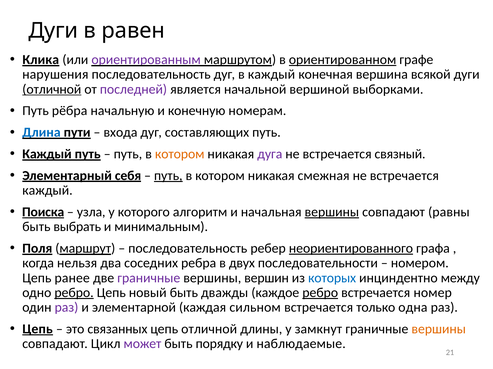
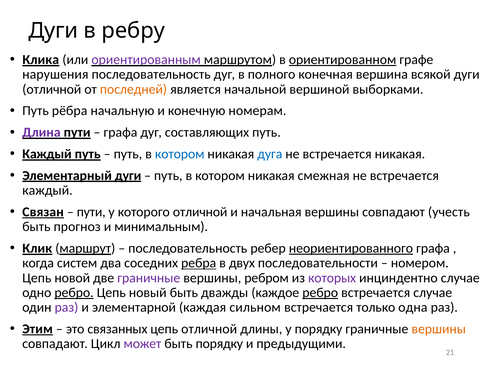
равен: равен -> ребру
в каждый: каждый -> полного
отличной at (52, 89) underline: present -> none
последней colour: purple -> orange
Длина colour: blue -> purple
входа at (120, 133): входа -> графа
котором at (180, 154) colour: orange -> blue
дуга colour: purple -> blue
встречается связный: связный -> никакая
Элементарный себя: себя -> дуги
путь at (168, 176) underline: present -> none
Поиска: Поиска -> Связан
узла at (91, 212): узла -> пути
которого алгоритм: алгоритм -> отличной
вершины at (332, 212) underline: present -> none
равны: равны -> учесть
выбрать: выбрать -> прогноз
Поля: Поля -> Клик
нельзя: нельзя -> систем
ребра underline: none -> present
ранее: ранее -> новой
вершин: вершин -> ребром
которых colour: blue -> purple
инциндентно между: между -> случае
встречается номер: номер -> случае
Цепь at (38, 330): Цепь -> Этим
у замкнут: замкнут -> порядку
наблюдаемые: наблюдаемые -> предыдущими
